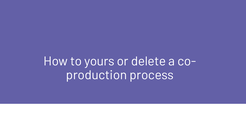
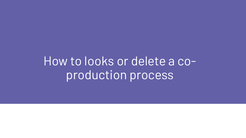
yours: yours -> looks
